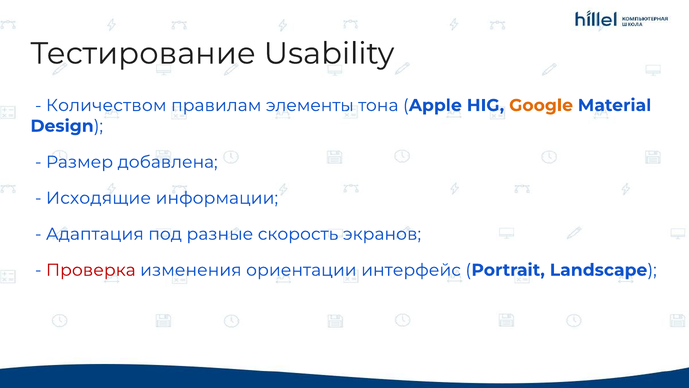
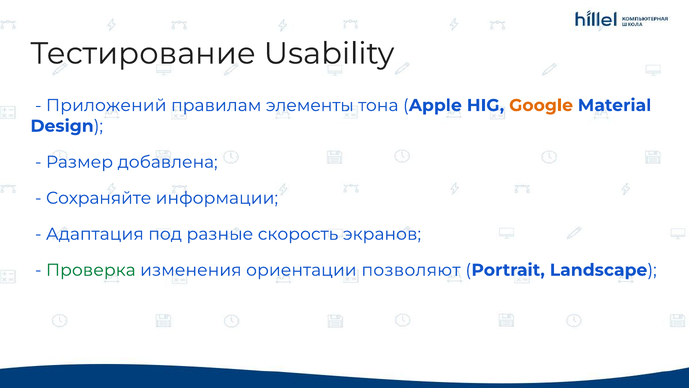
Количеством: Количеством -> Приложений
Исходящие: Исходящие -> Сохраняйте
Проверка colour: red -> green
интерфейс: интерфейс -> позволяют
